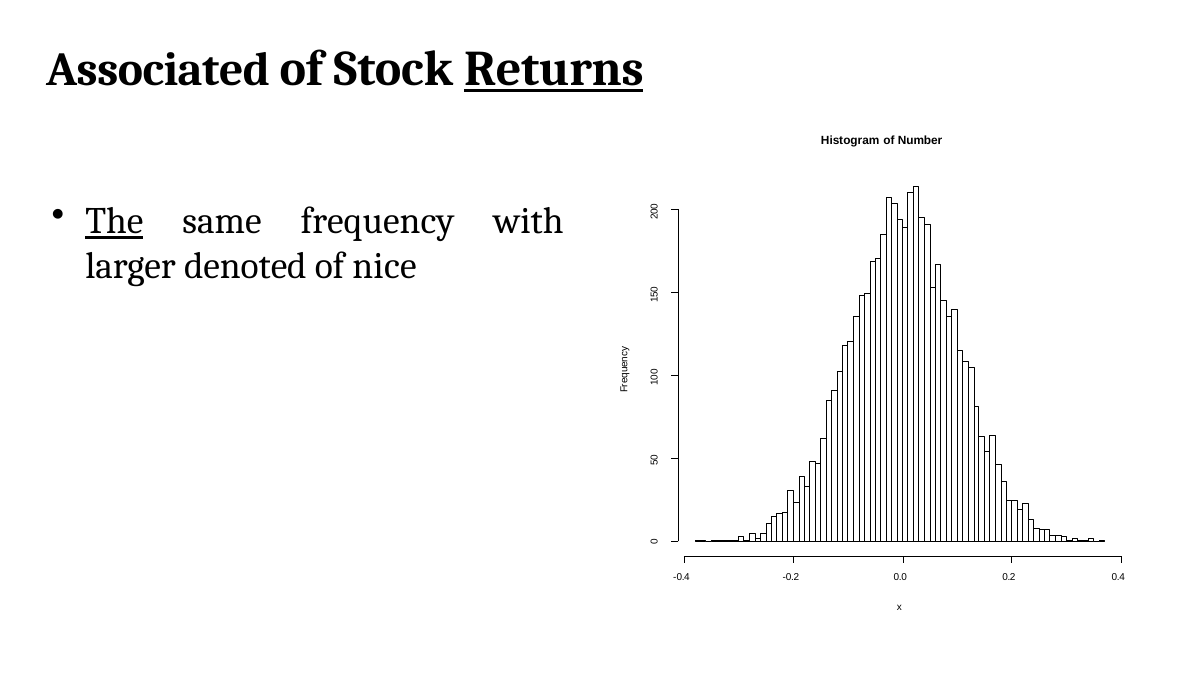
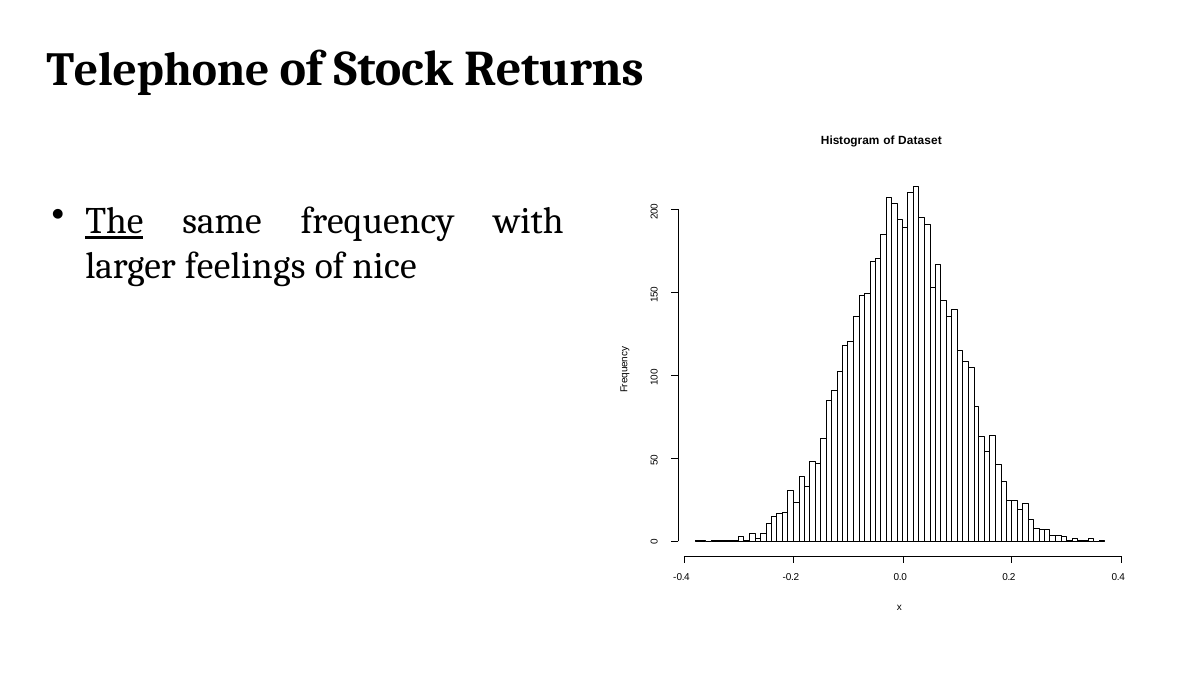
Associated: Associated -> Telephone
Returns underline: present -> none
Number: Number -> Dataset
denoted: denoted -> feelings
